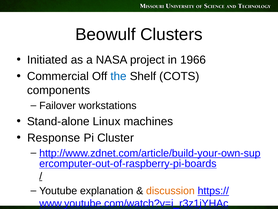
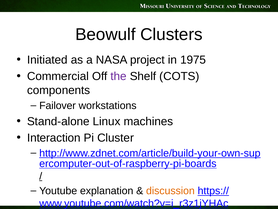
1966: 1966 -> 1975
the colour: blue -> purple
Response: Response -> Interaction
